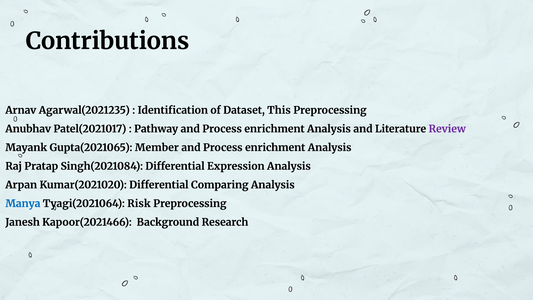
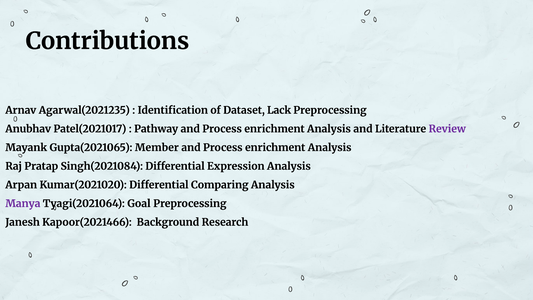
This: This -> Lack
Manya colour: blue -> purple
Risk: Risk -> Goal
